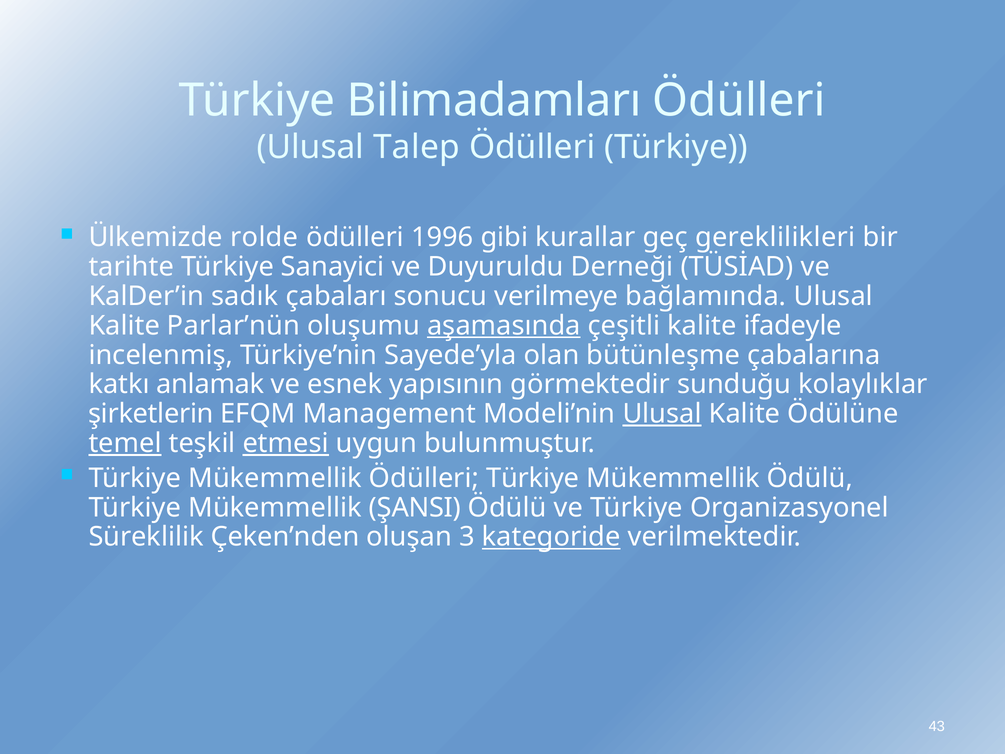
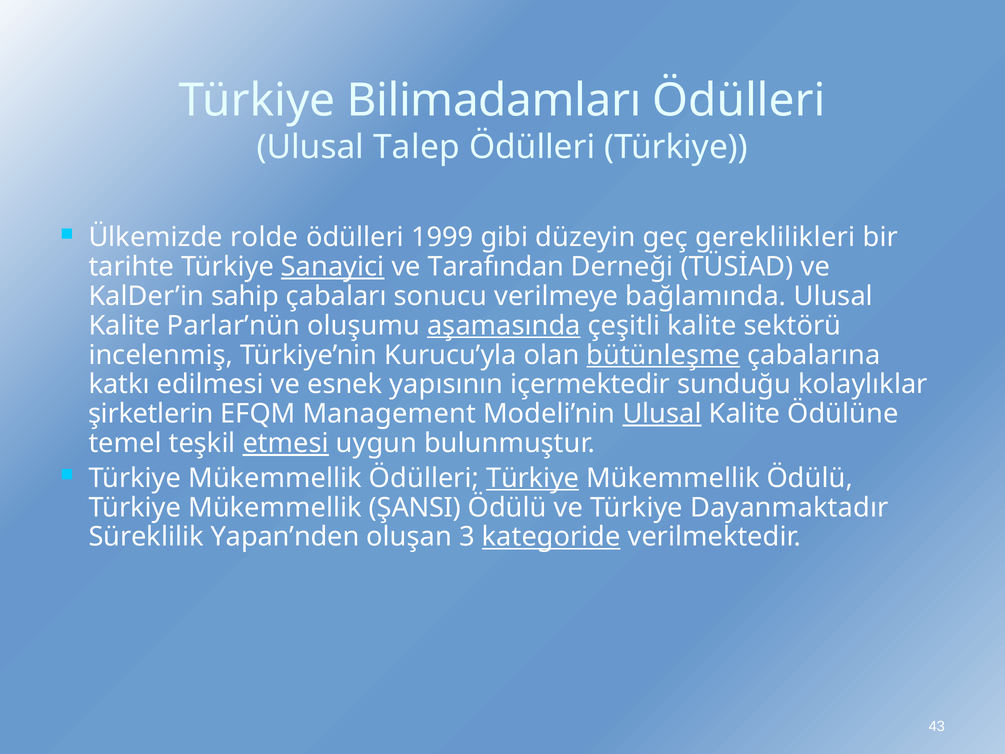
1996: 1996 -> 1999
kurallar: kurallar -> düzeyin
Sanayici underline: none -> present
Duyuruldu: Duyuruldu -> Tarafından
sadık: sadık -> sahip
ifadeyle: ifadeyle -> sektörü
Sayede’yla: Sayede’yla -> Kurucu’yla
bütünleşme underline: none -> present
anlamak: anlamak -> edilmesi
görmektedir: görmektedir -> içermektedir
temel underline: present -> none
Türkiye at (533, 478) underline: none -> present
Organizasyonel: Organizasyonel -> Dayanmaktadır
Çeken’nden: Çeken’nden -> Yapan’nden
